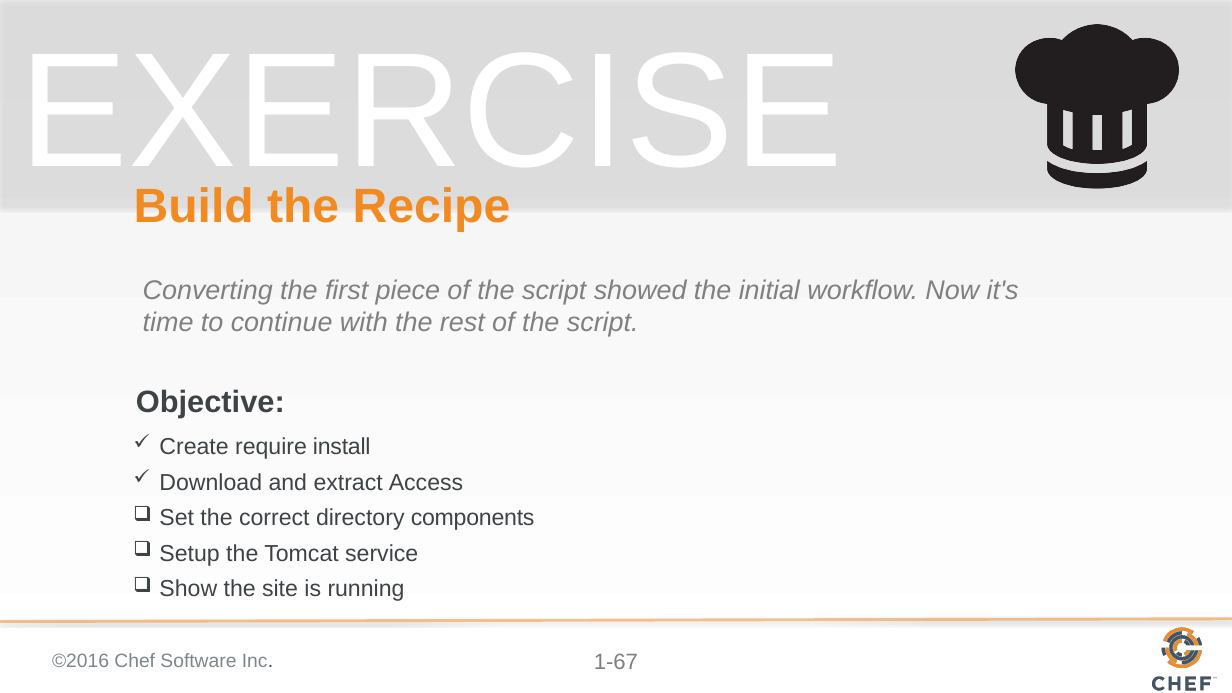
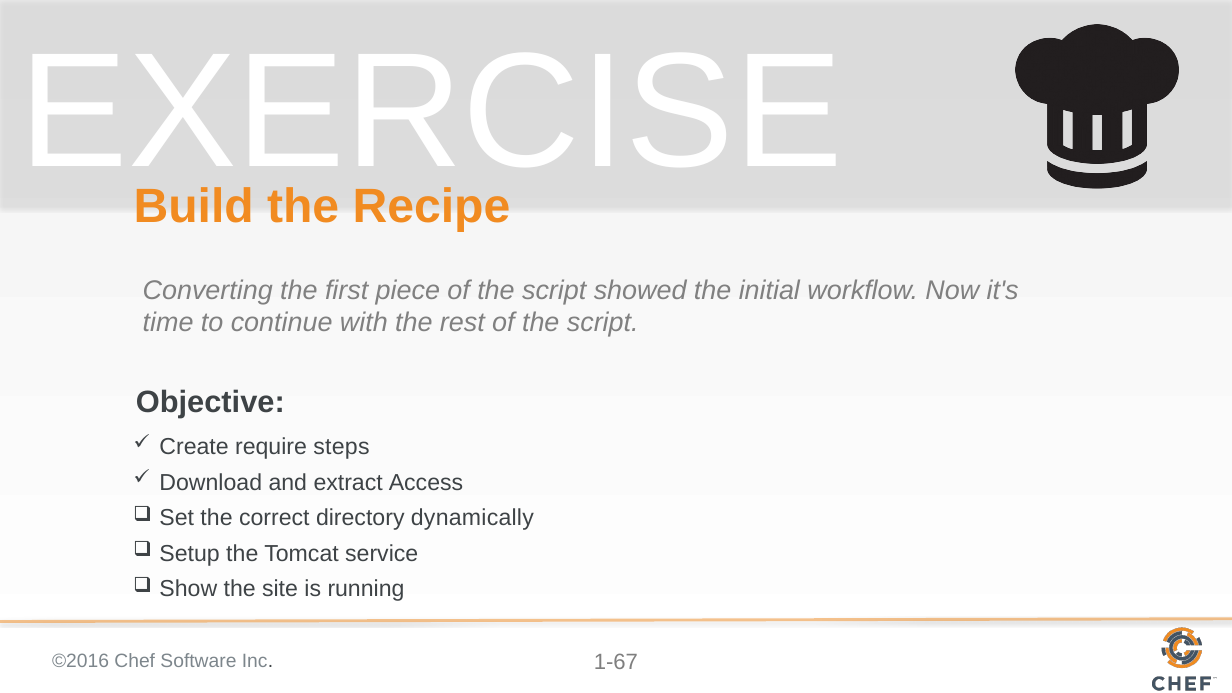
install: install -> steps
components: components -> dynamically
